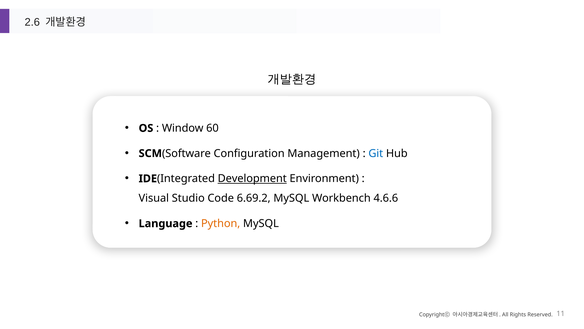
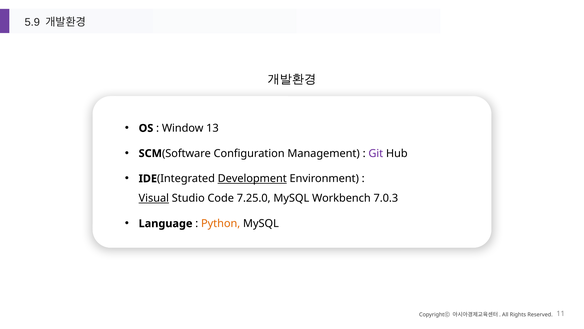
2.6: 2.6 -> 5.9
60: 60 -> 13
Git colour: blue -> purple
Visual underline: none -> present
6.69.2: 6.69.2 -> 7.25.0
4.6.6: 4.6.6 -> 7.0.3
